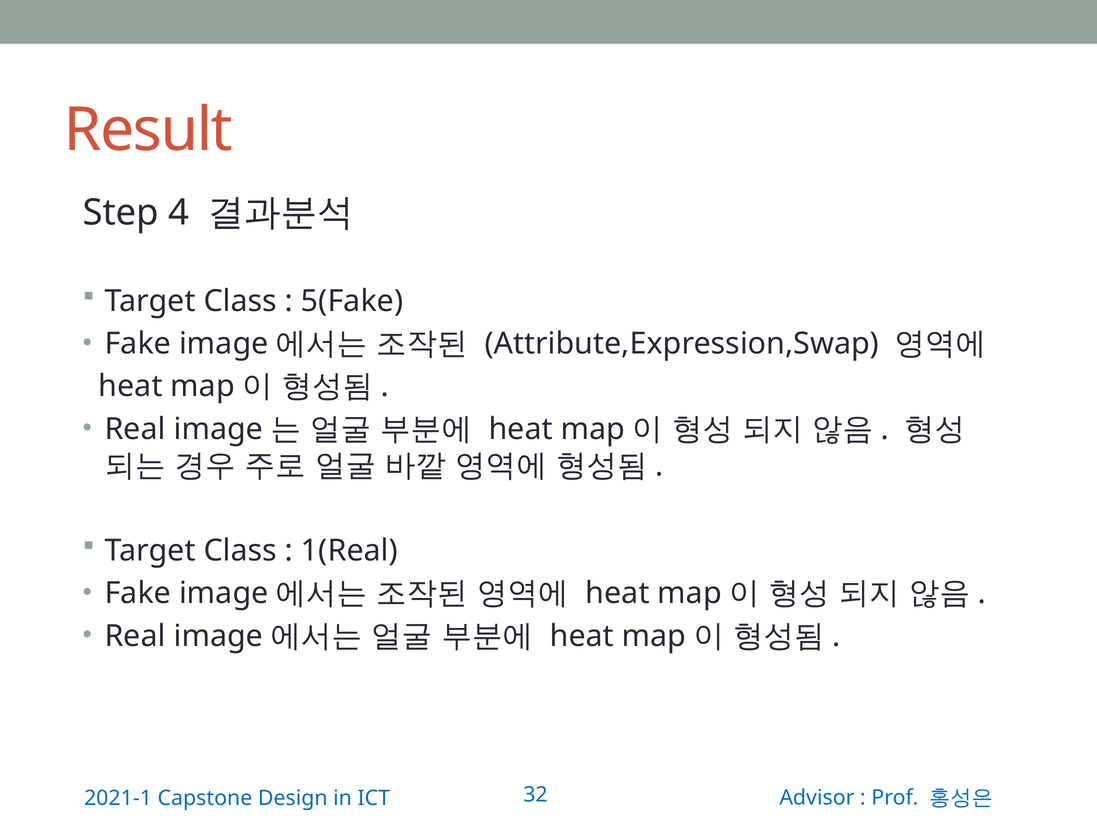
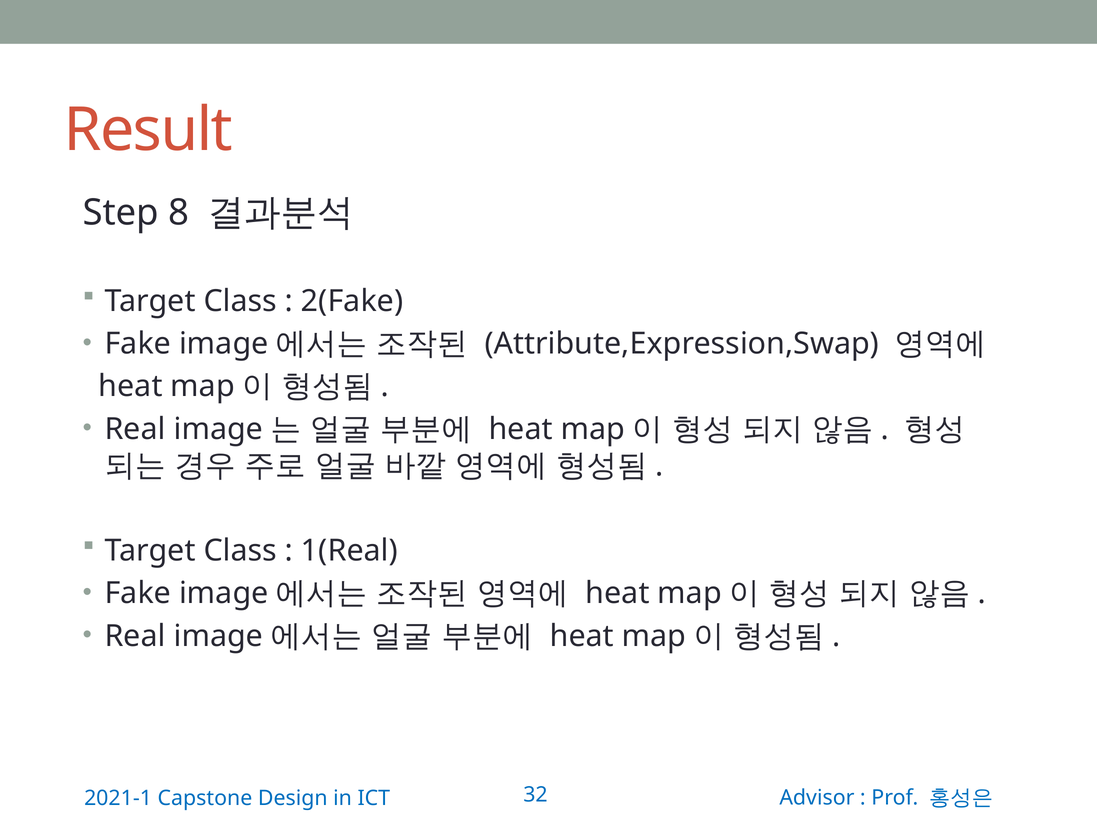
4: 4 -> 8
5(Fake: 5(Fake -> 2(Fake
